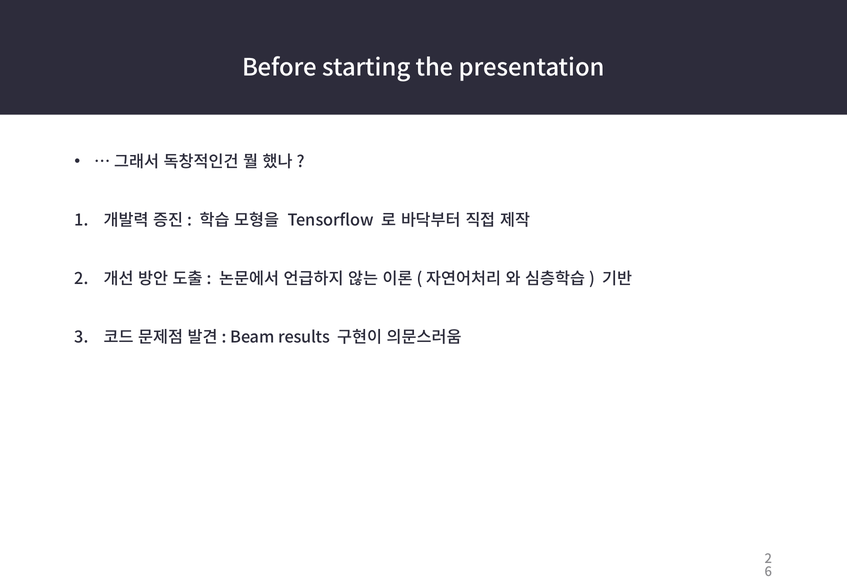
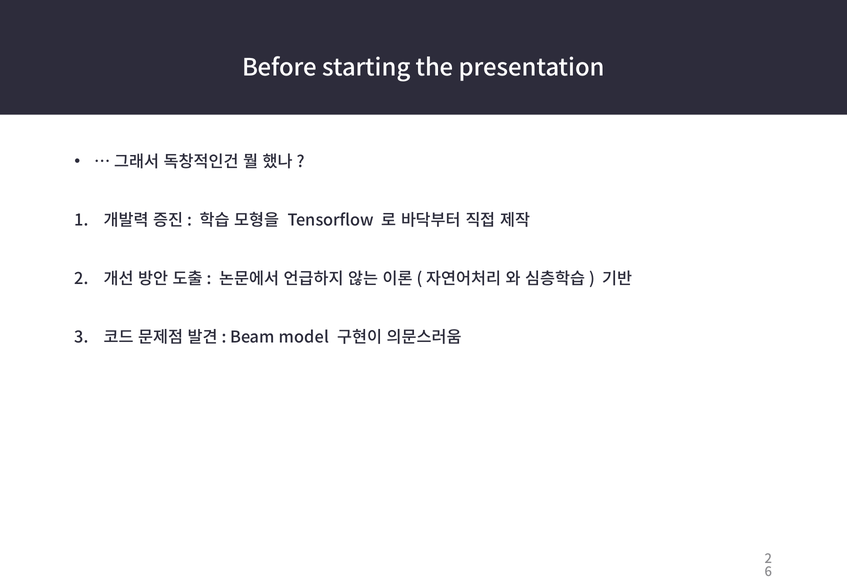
results: results -> model
